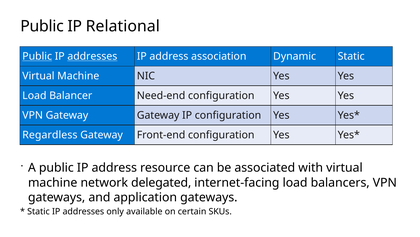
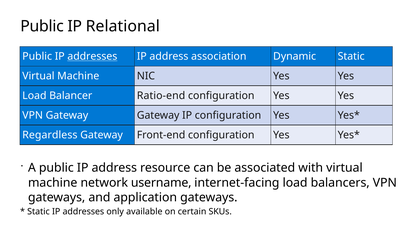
Public at (37, 56) underline: present -> none
Need-end: Need-end -> Ratio-end
delegated: delegated -> username
